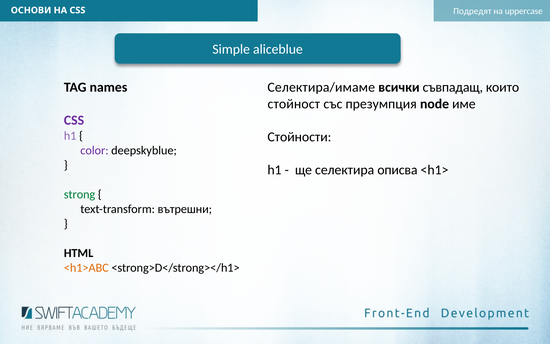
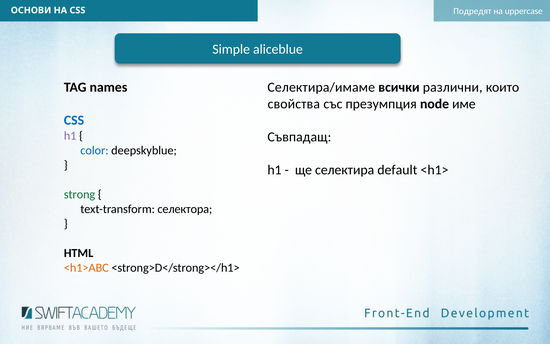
съвпадащ: съвпадащ -> различни
стойност: стойност -> свойства
CSS at (74, 120) colour: purple -> blue
Стойности: Стойности -> Съвпадащ
color colour: purple -> blue
описва: описва -> default
вътрешни: вътрешни -> селектора
